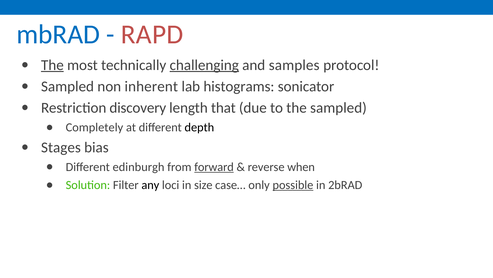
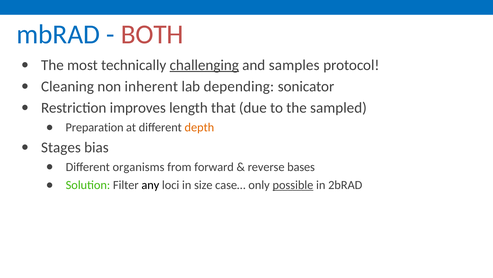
RAPD: RAPD -> BOTH
The at (52, 65) underline: present -> none
Sampled at (68, 86): Sampled -> Cleaning
histograms: histograms -> depending
discovery: discovery -> improves
Completely: Completely -> Preparation
depth colour: black -> orange
edinburgh: edinburgh -> organisms
forward underline: present -> none
when: when -> bases
